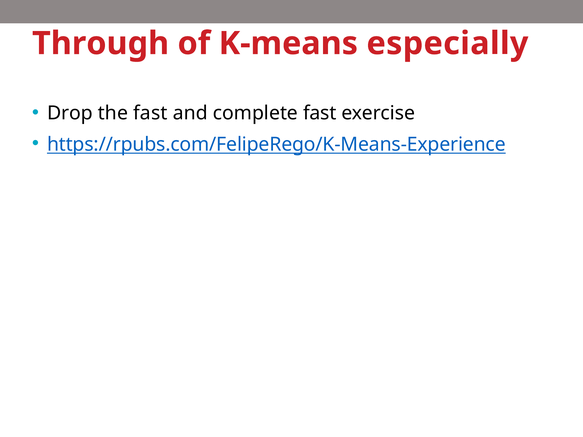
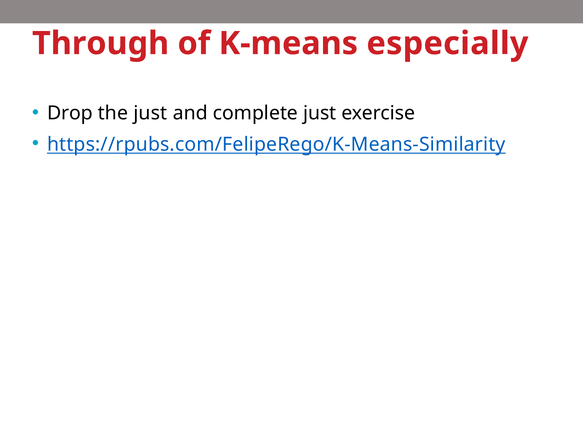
the fast: fast -> just
complete fast: fast -> just
https://rpubs.com/FelipeRego/K-Means-Experience: https://rpubs.com/FelipeRego/K-Means-Experience -> https://rpubs.com/FelipeRego/K-Means-Similarity
